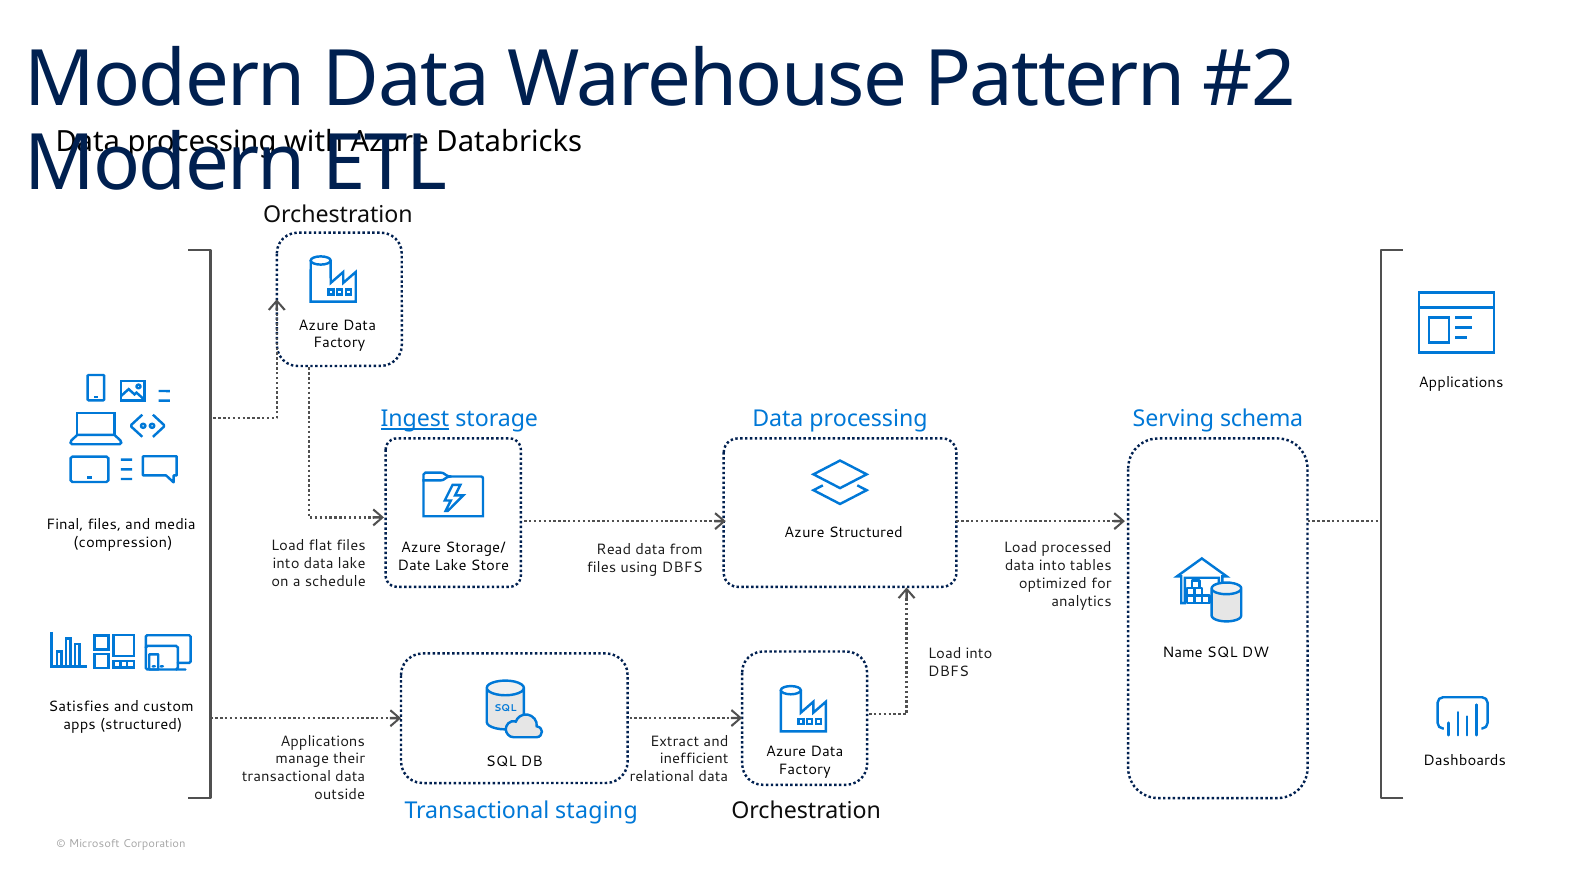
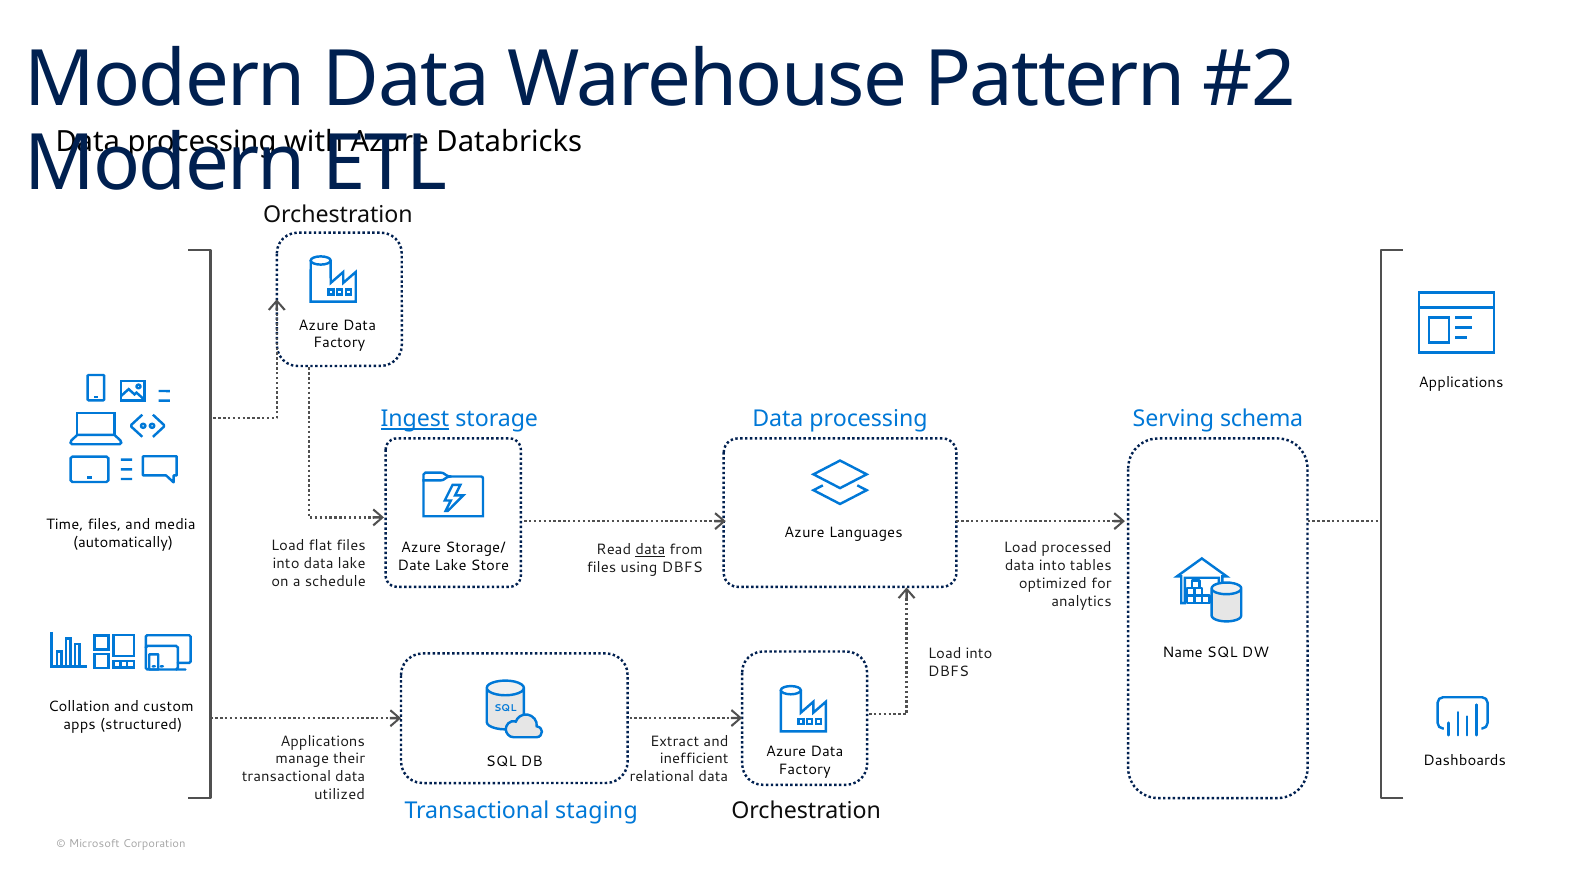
Final: Final -> Time
Azure Structured: Structured -> Languages
compression: compression -> automatically
data at (650, 550) underline: none -> present
Satisfies: Satisfies -> Collation
outside: outside -> utilized
